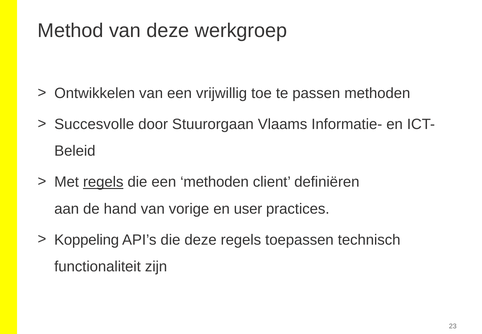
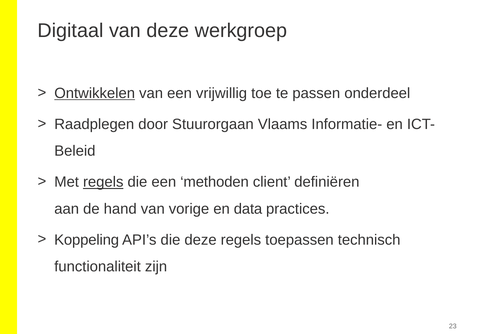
Method: Method -> Digitaal
Ontwikkelen underline: none -> present
passen methoden: methoden -> onderdeel
Succesvolle: Succesvolle -> Raadplegen
user: user -> data
